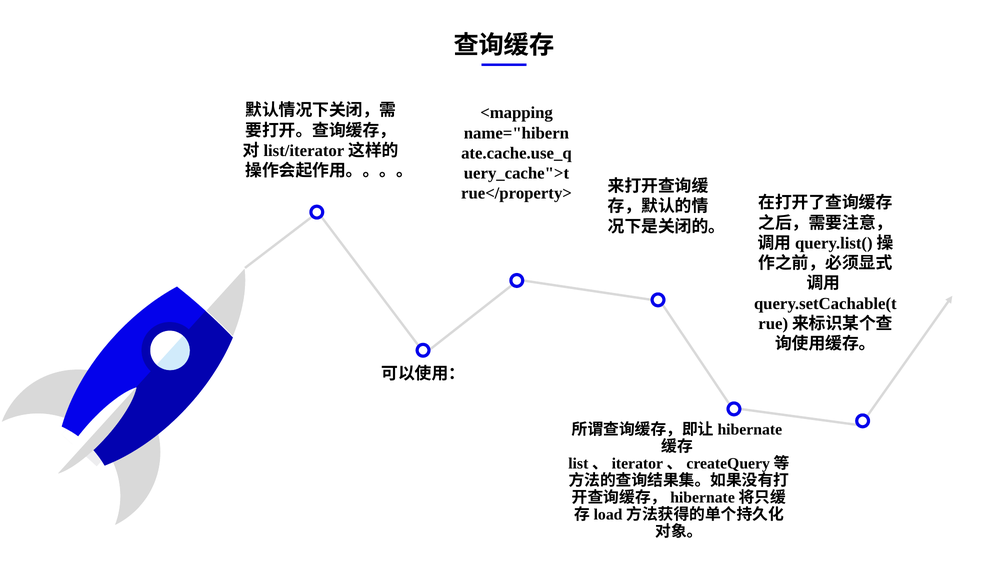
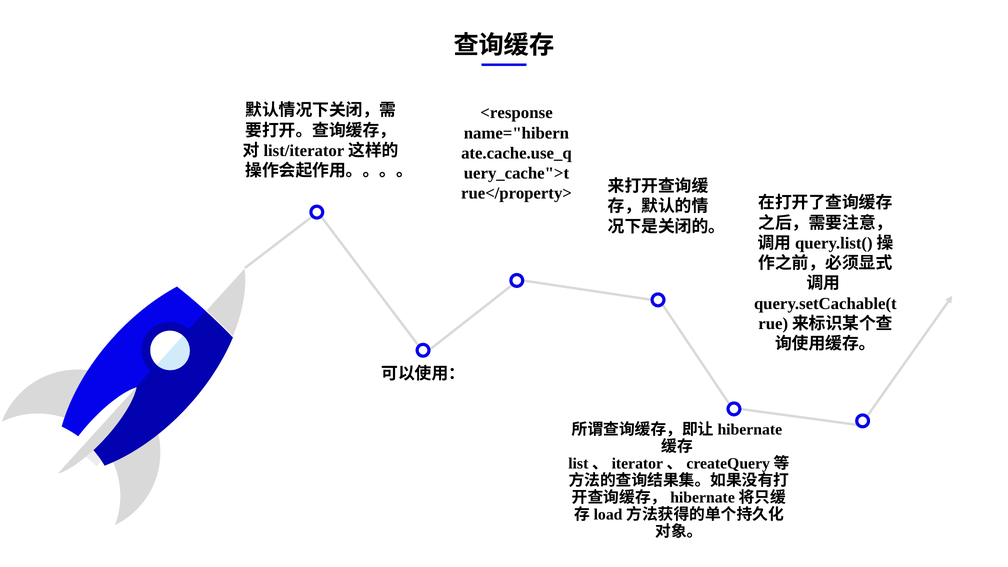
<mapping: <mapping -> <response
